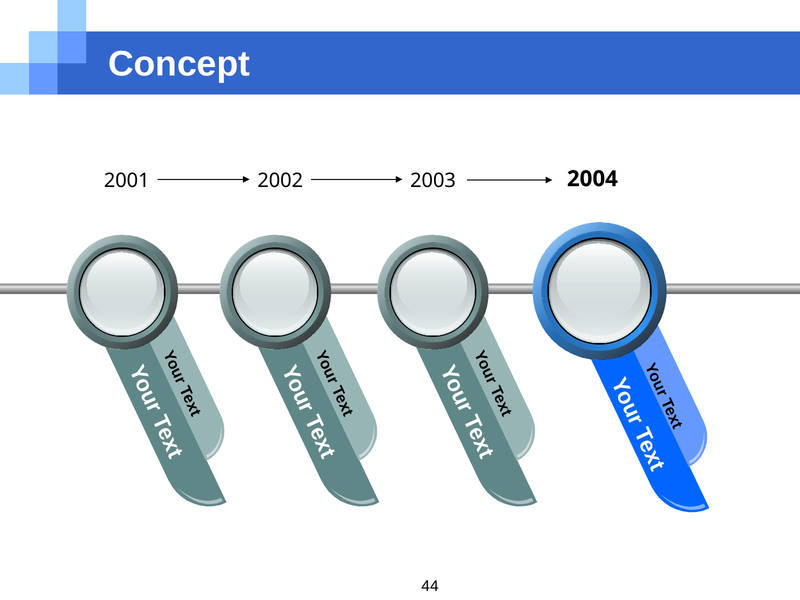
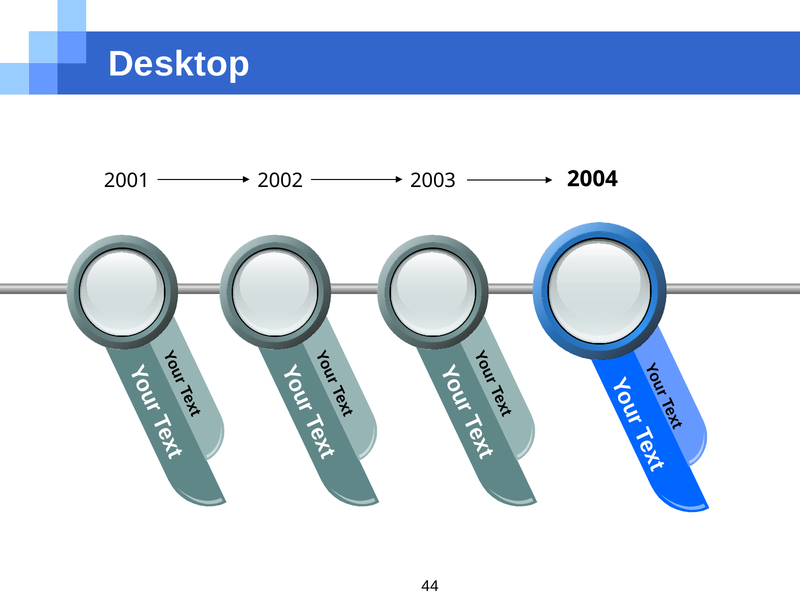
Concept: Concept -> Desktop
